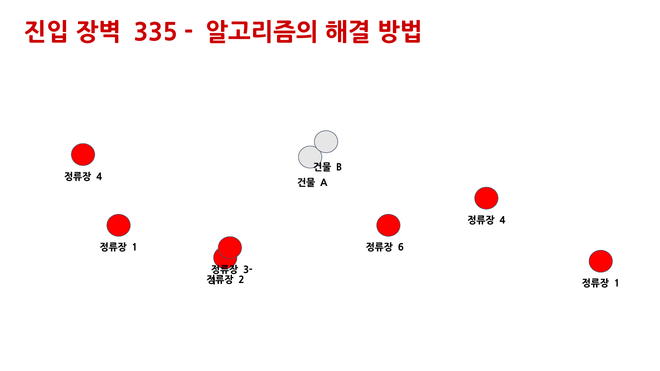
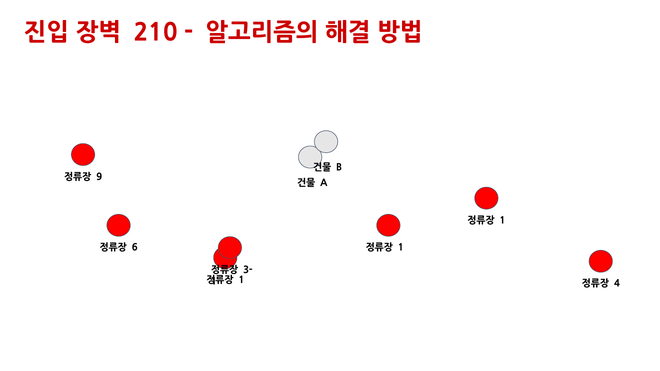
335: 335 -> 210
4 at (99, 177): 4 -> 9
4 at (503, 221): 4 -> 1
1 at (135, 248): 1 -> 6
6 at (401, 248): 6 -> 1
2 at (241, 280): 2 -> 1
1 at (617, 284): 1 -> 4
